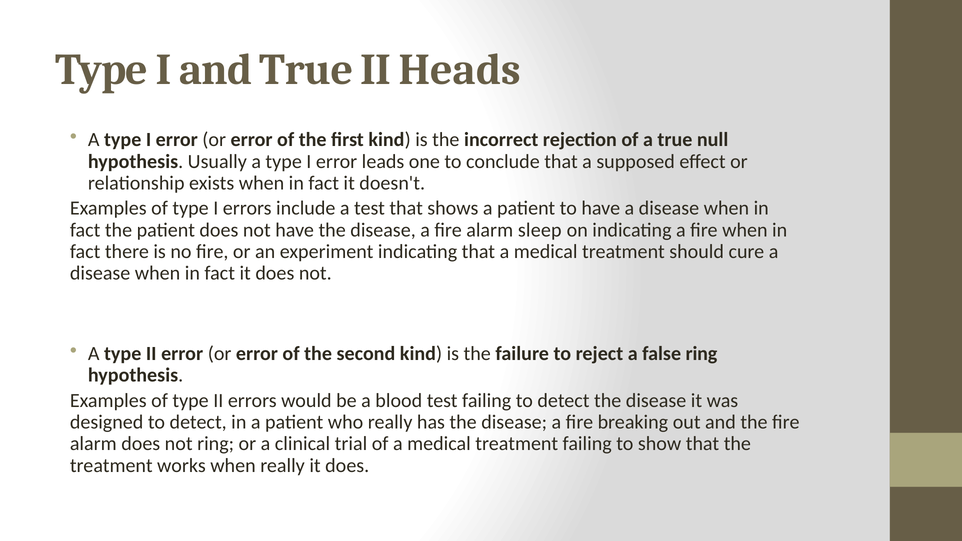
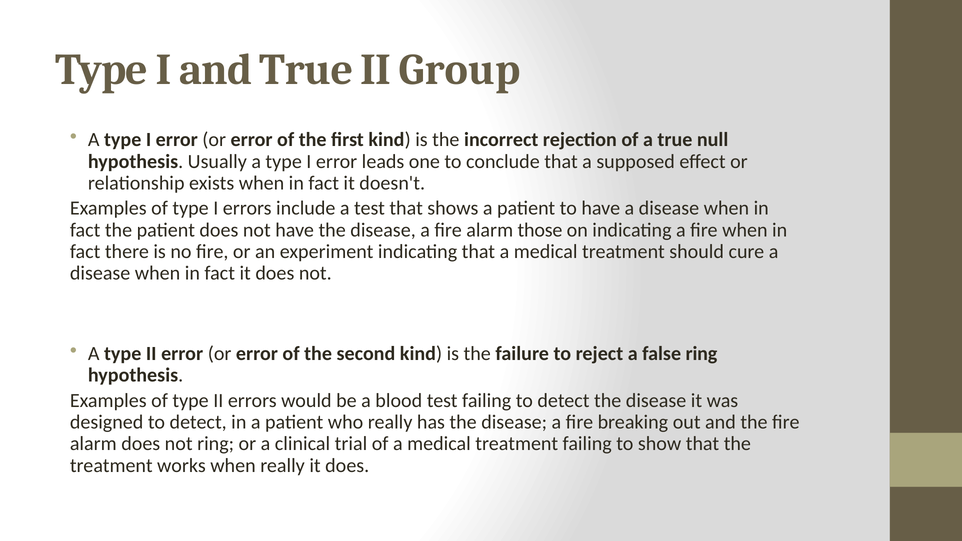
Heads: Heads -> Group
sleep: sleep -> those
